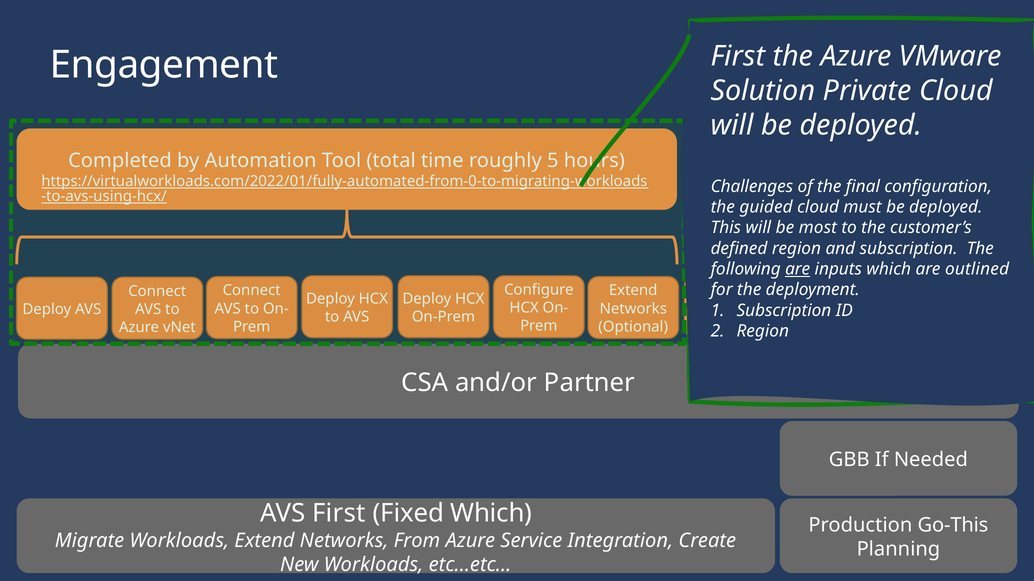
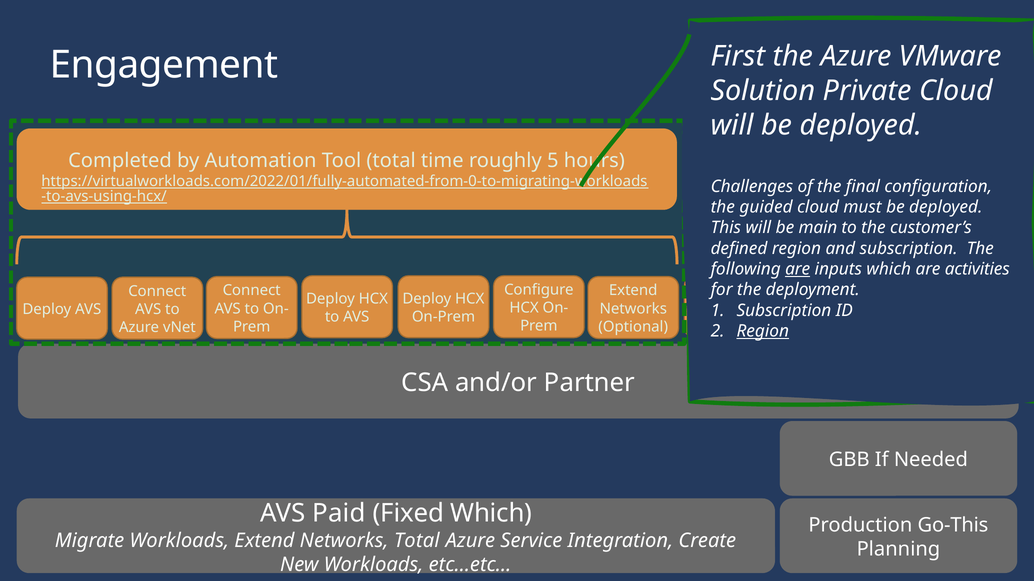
most: most -> main
outlined: outlined -> activities
Region at (763, 331) underline: none -> present
AVS First: First -> Paid
Networks From: From -> Total
